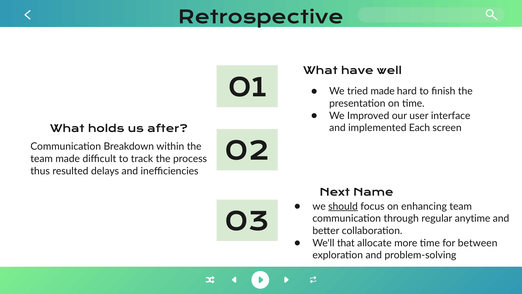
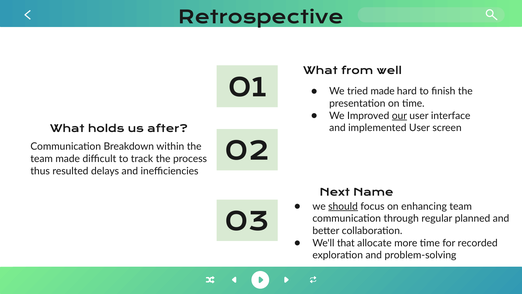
have: have -> from
our underline: none -> present
implemented Each: Each -> User
anytime: anytime -> planned
between: between -> recorded
